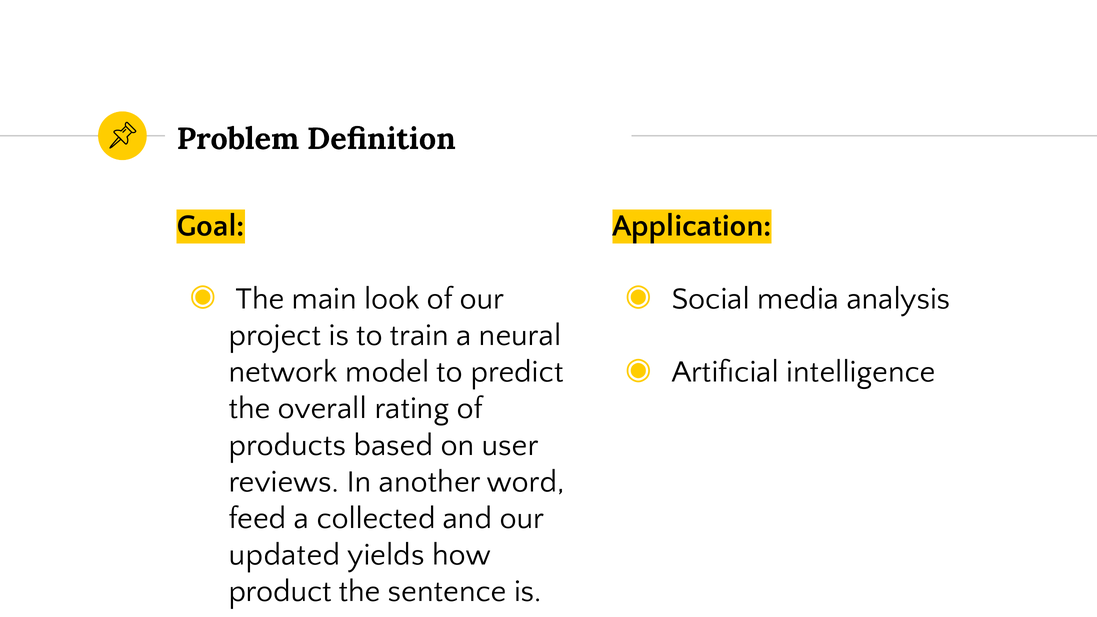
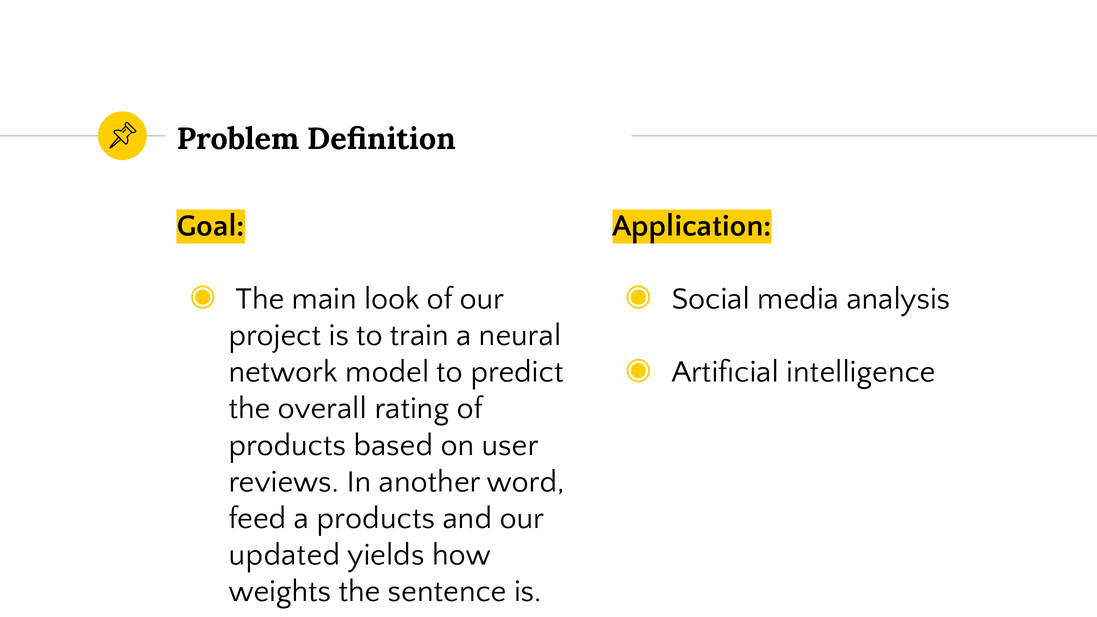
a collected: collected -> products
product: product -> weights
